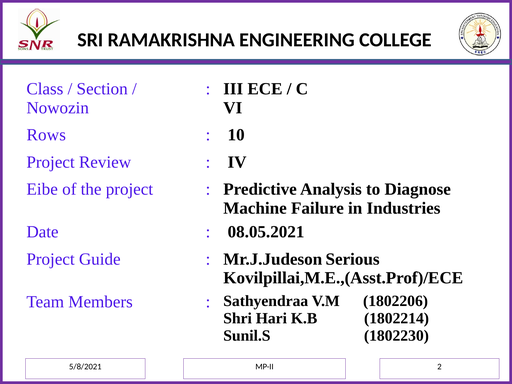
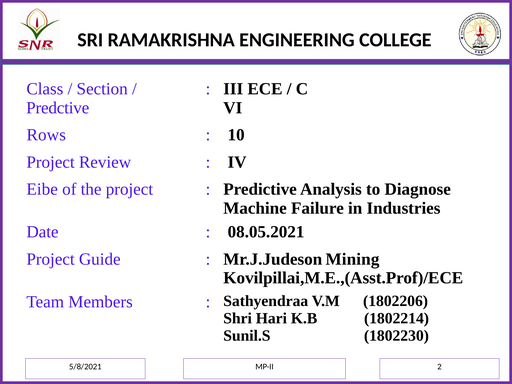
Nowozin: Nowozin -> Predctive
Serious: Serious -> Mining
